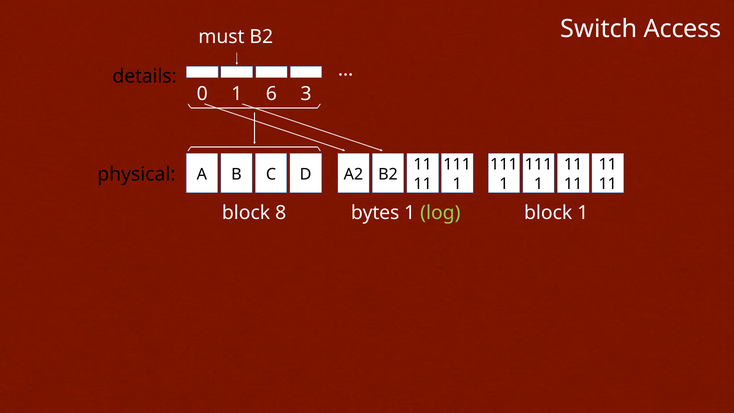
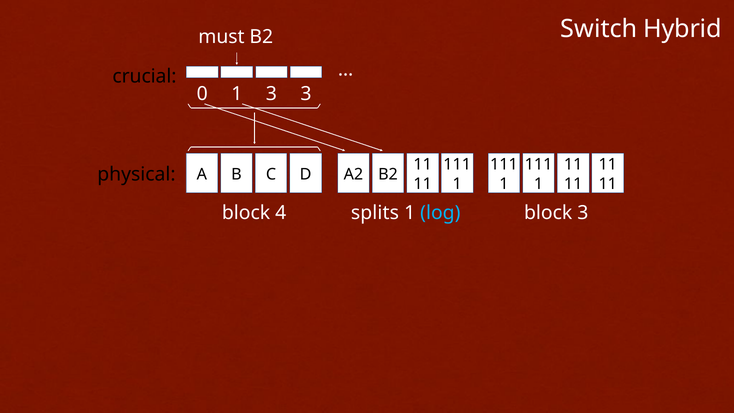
Access: Access -> Hybrid
details: details -> crucial
1 6: 6 -> 3
8: 8 -> 4
bytes: bytes -> splits
log colour: light green -> light blue
block 1: 1 -> 3
